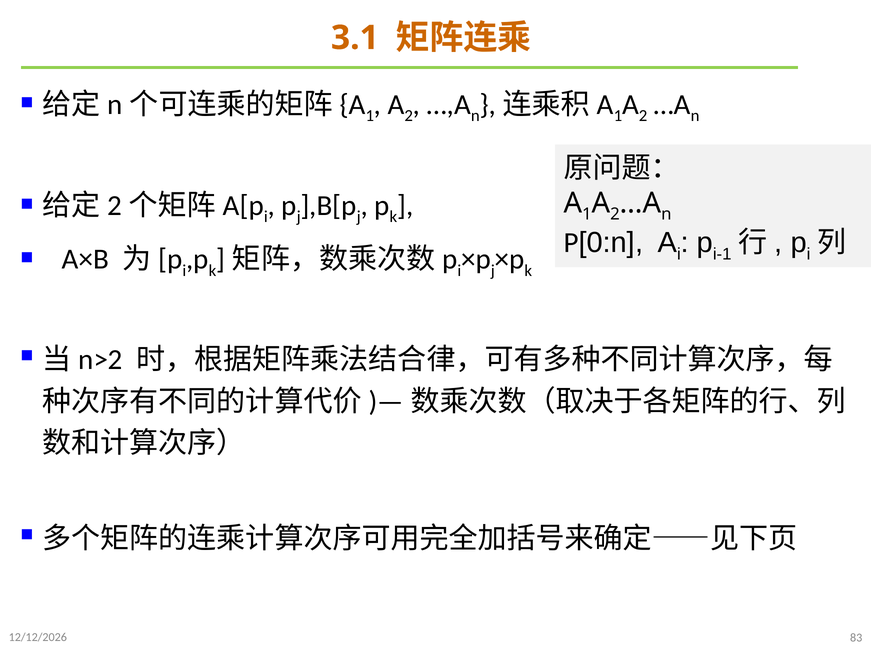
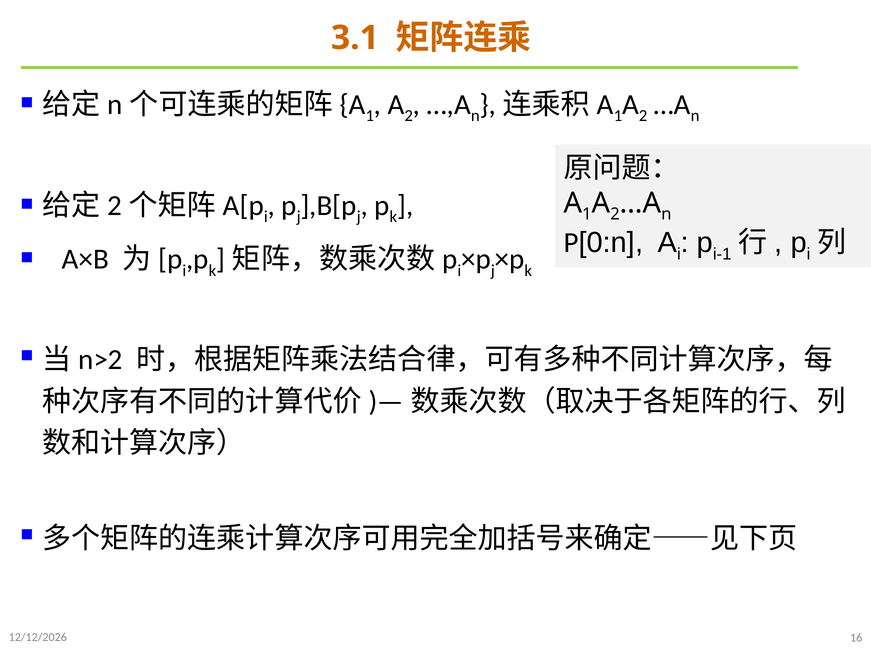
83: 83 -> 16
